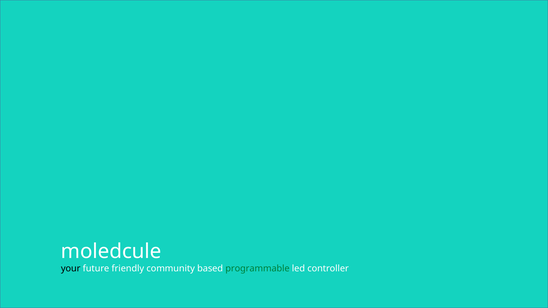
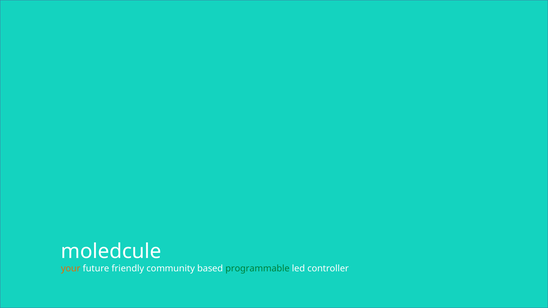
your colour: black -> orange
